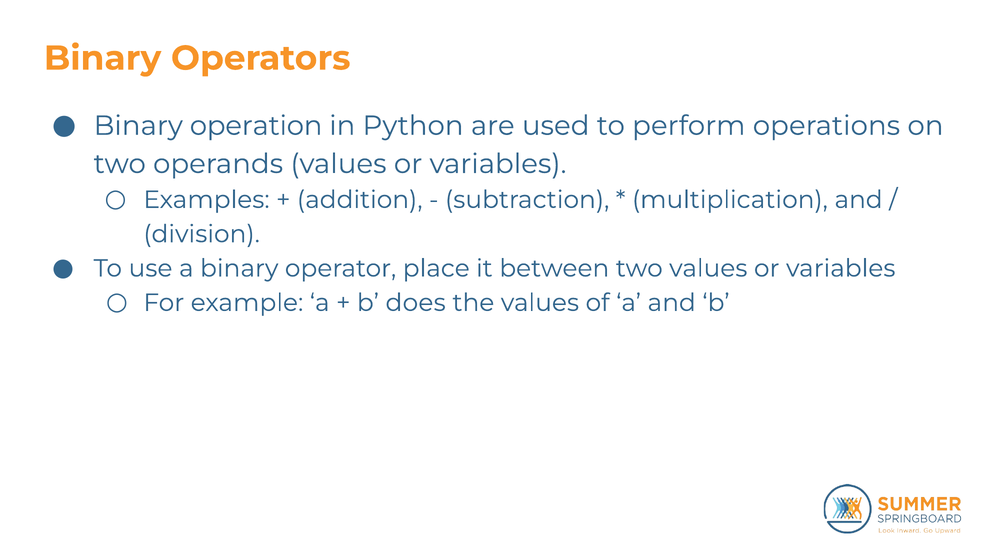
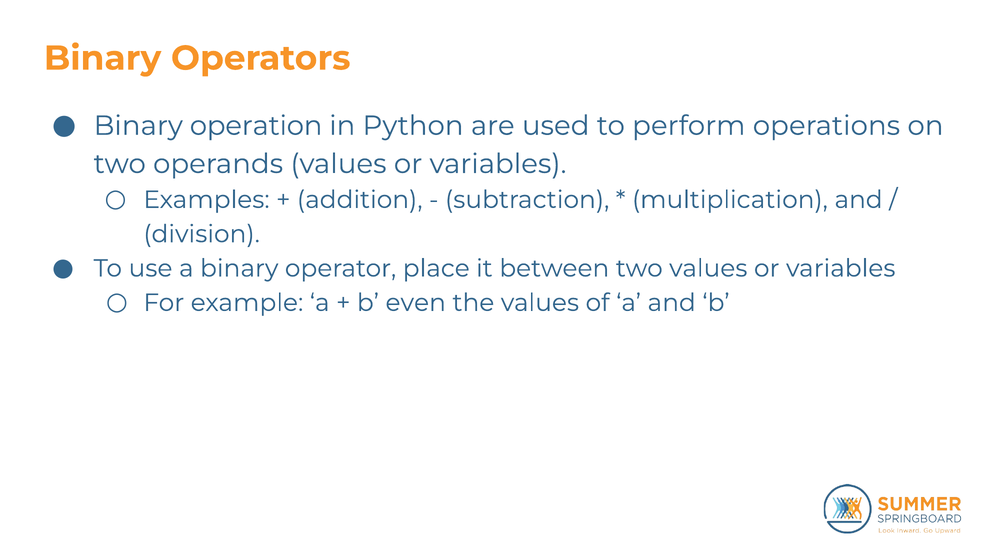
does: does -> even
